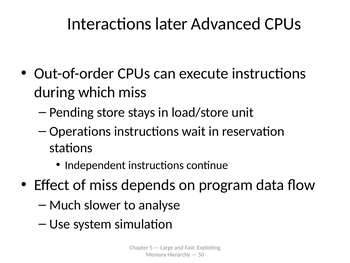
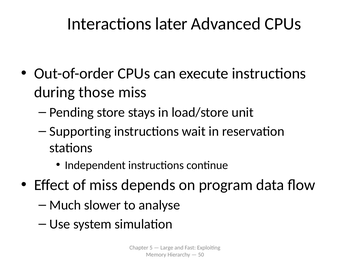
which: which -> those
Operations: Operations -> Supporting
